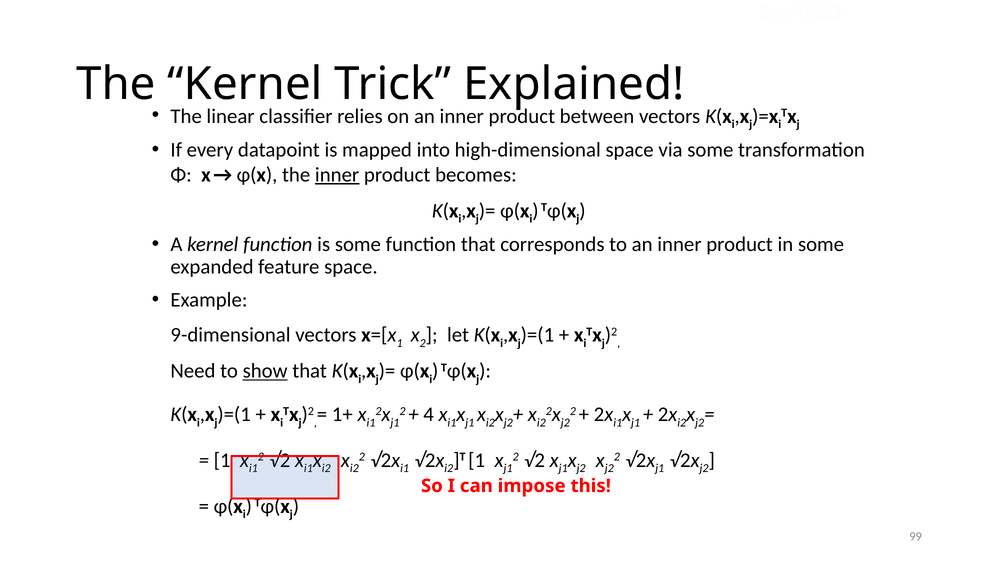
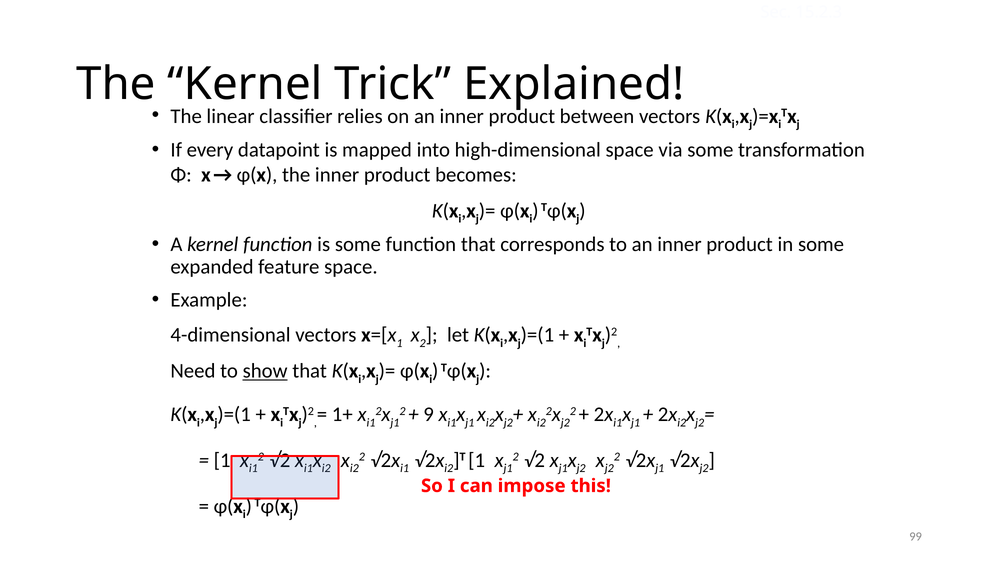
inner at (337, 175) underline: present -> none
9-dimensional: 9-dimensional -> 4-dimensional
4: 4 -> 9
